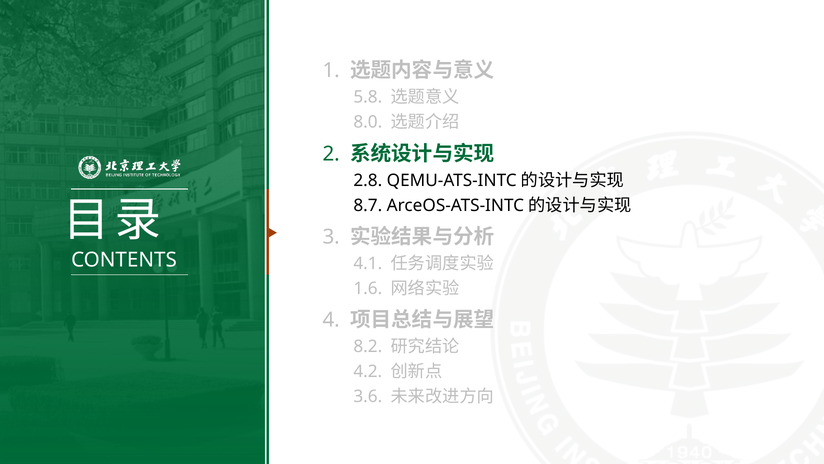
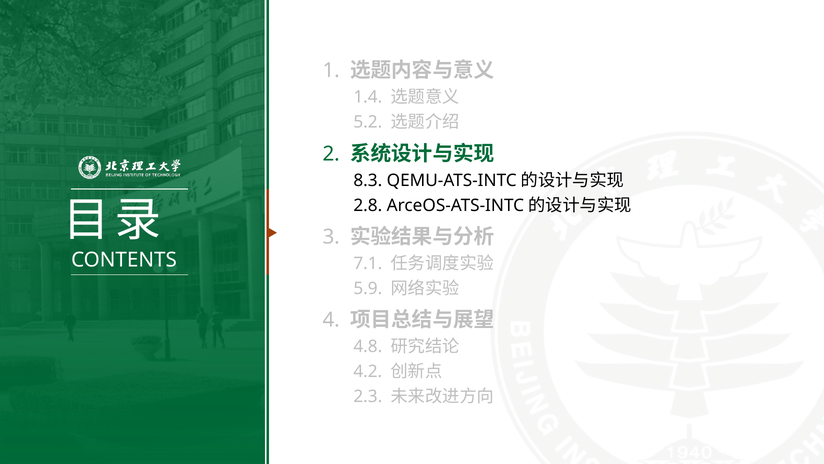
5.8: 5.8 -> 1.4
8.0: 8.0 -> 5.2
2.8: 2.8 -> 8.3
8.7: 8.7 -> 2.8
4.1: 4.1 -> 7.1
1.6: 1.6 -> 5.9
8.2: 8.2 -> 4.8
3.6: 3.6 -> 2.3
